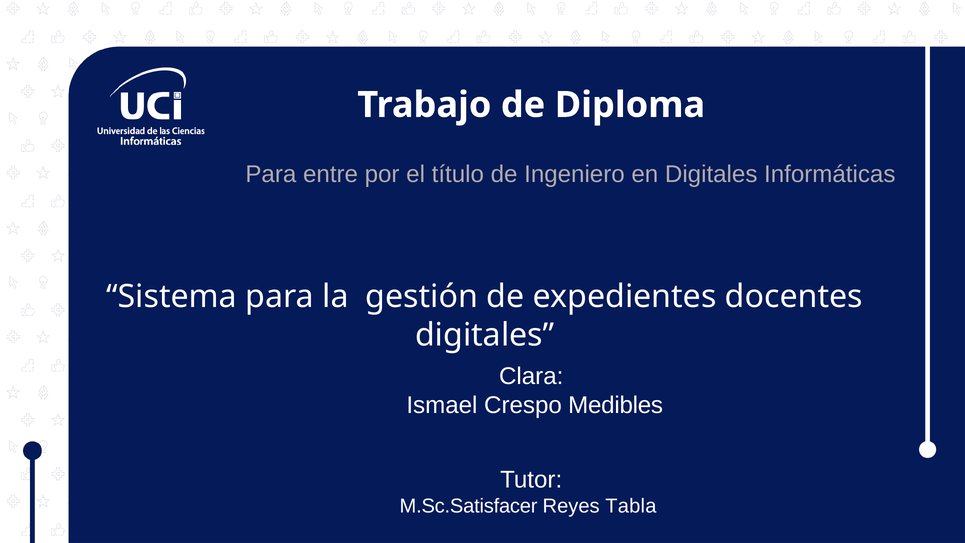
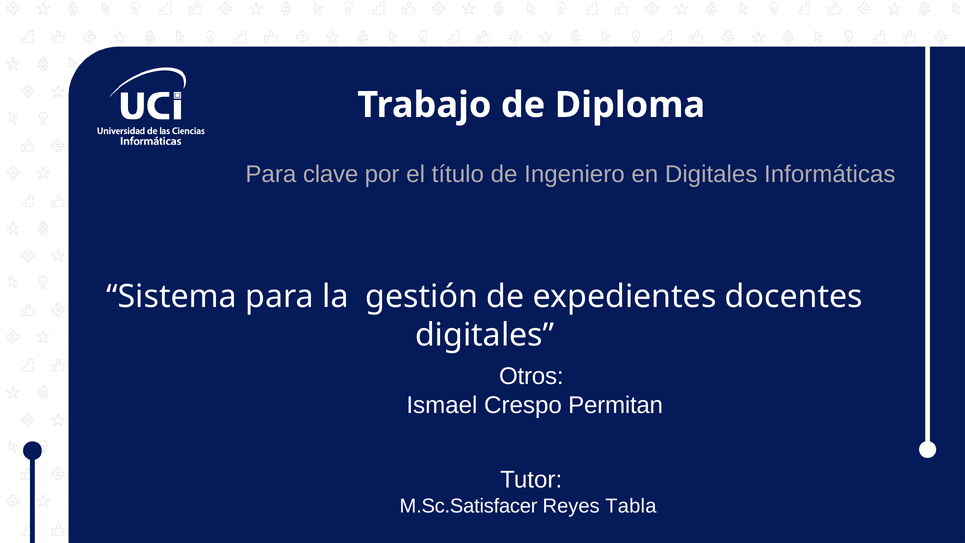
entre: entre -> clave
Clara: Clara -> Otros
Medibles: Medibles -> Permitan
